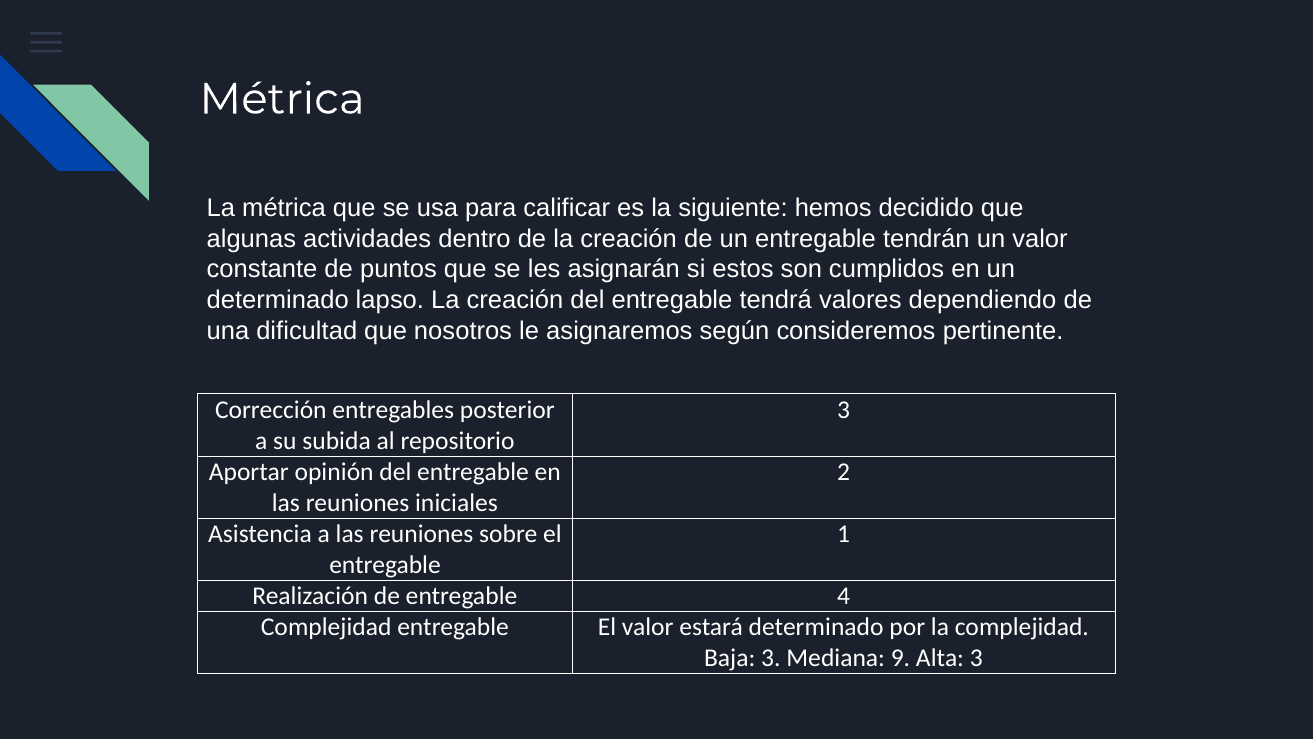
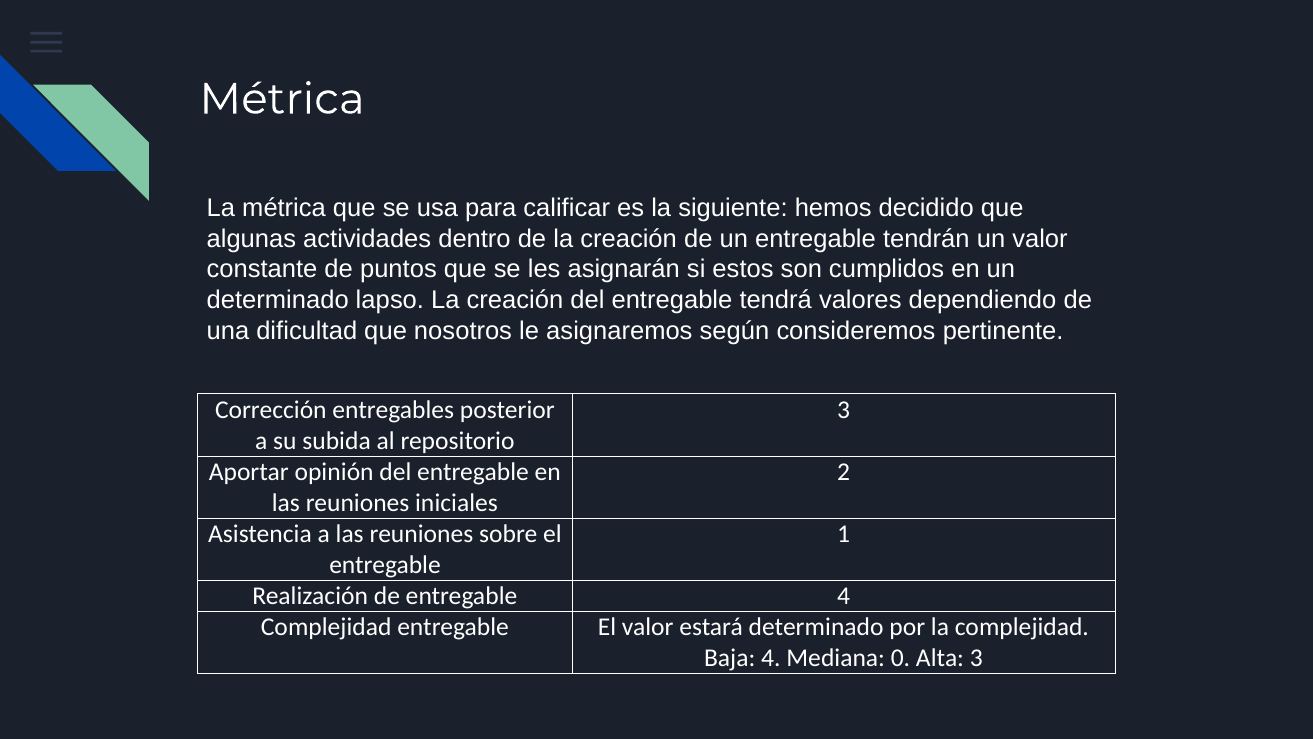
Baja 3: 3 -> 4
9: 9 -> 0
